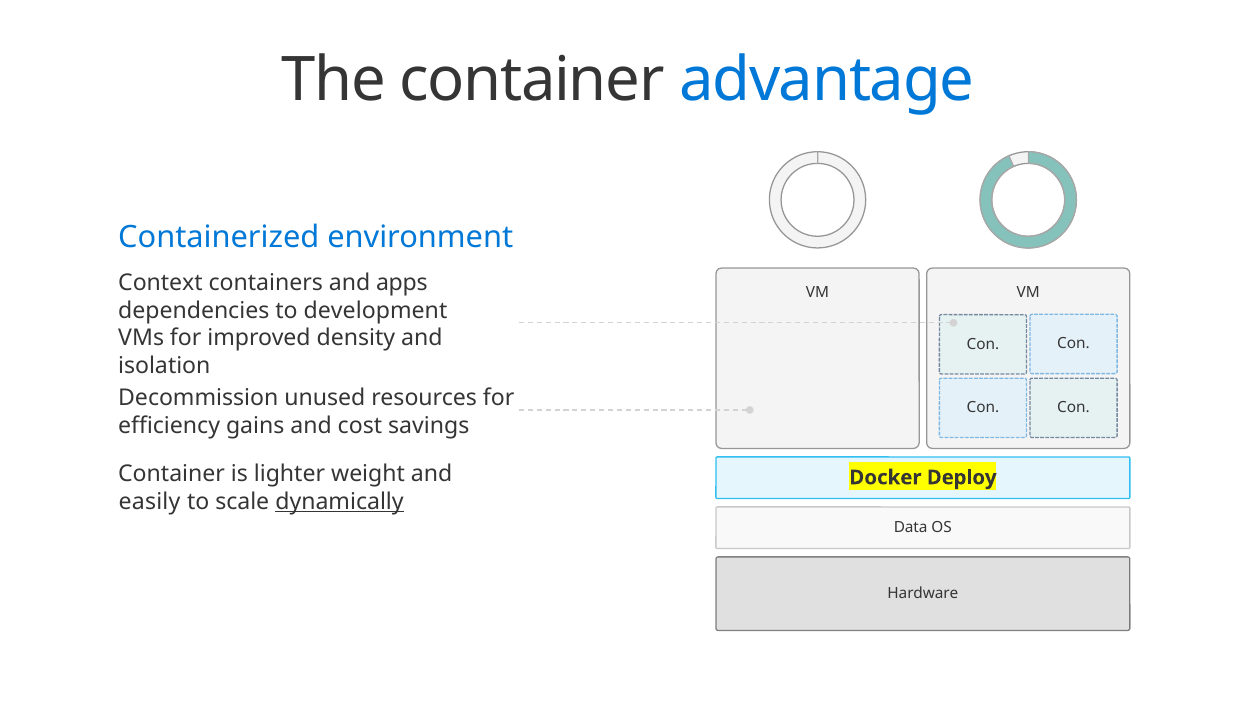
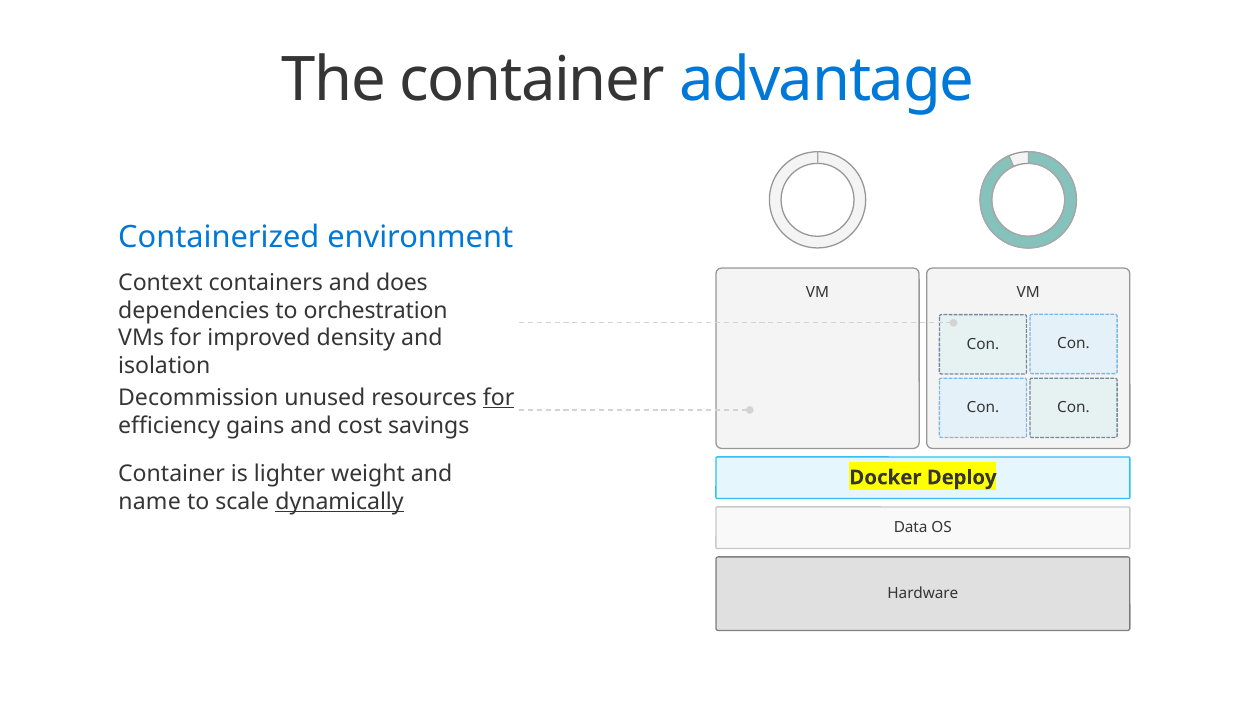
apps: apps -> does
development: development -> orchestration
for at (499, 398) underline: none -> present
easily: easily -> name
